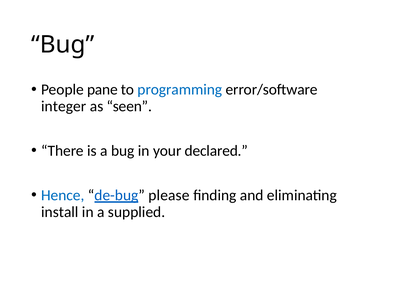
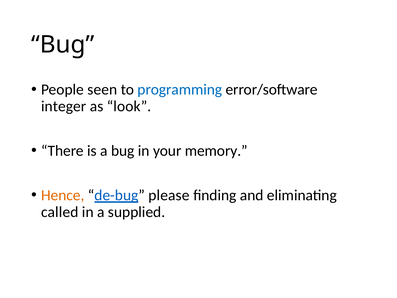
pane: pane -> seen
seen: seen -> look
declared: declared -> memory
Hence colour: blue -> orange
install: install -> called
